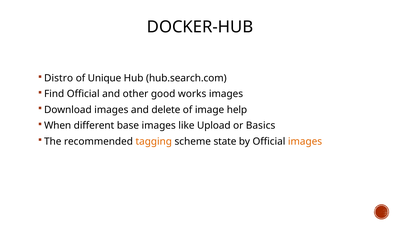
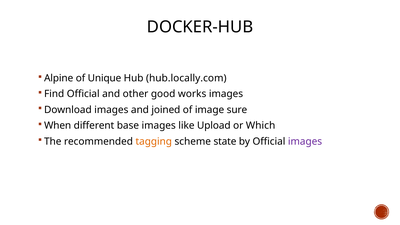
Distro: Distro -> Alpine
hub.search.com: hub.search.com -> hub.locally.com
delete: delete -> joined
help: help -> sure
Basics: Basics -> Which
images at (305, 141) colour: orange -> purple
